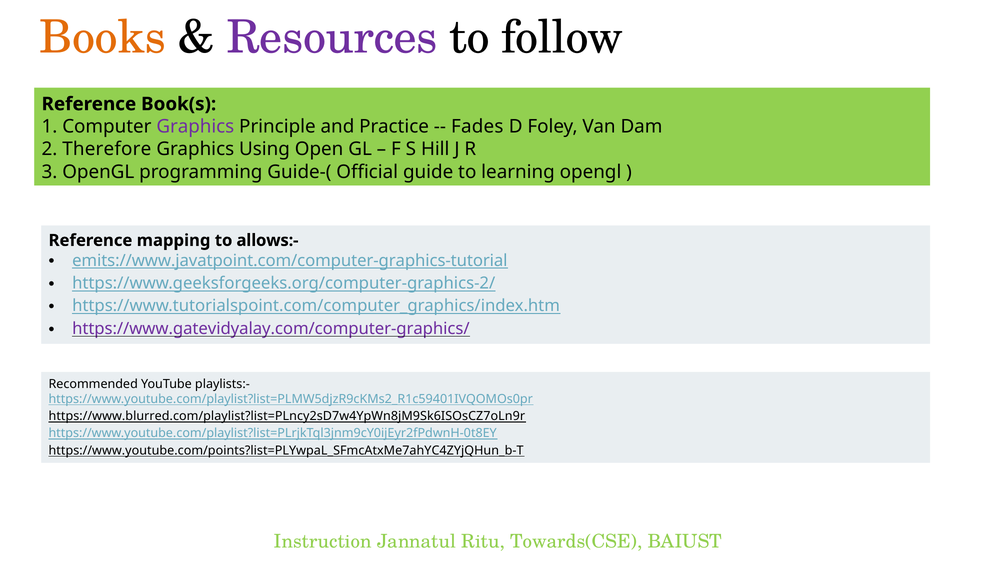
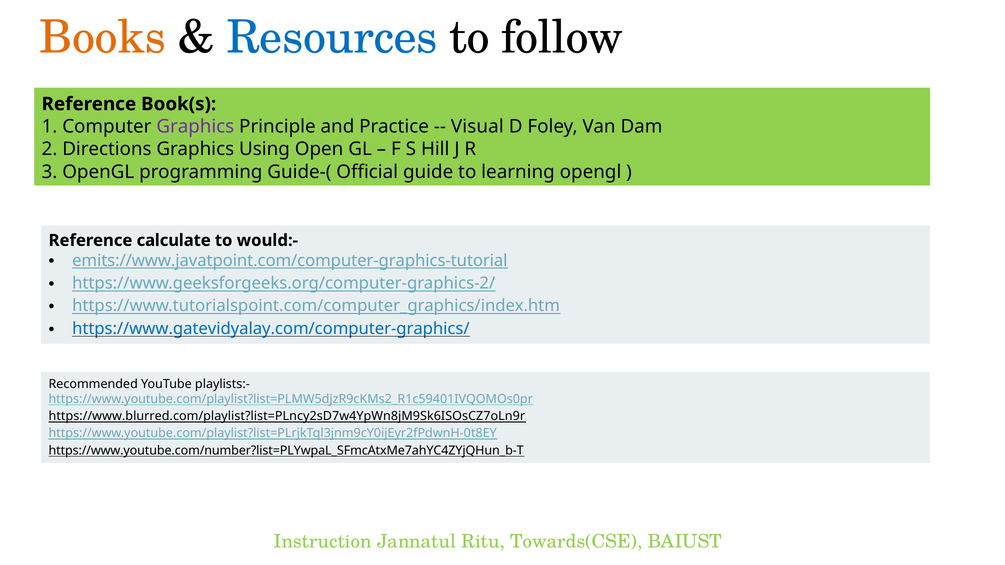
Resources colour: purple -> blue
Fades: Fades -> Visual
Therefore: Therefore -> Directions
mapping: mapping -> calculate
allows:-: allows:- -> would:-
https://www.gatevidyalay.com/computer-graphics/ colour: purple -> blue
https://www.youtube.com/points?list=PLYwpaL_SFmcAtxMe7ahYC4ZYjQHun_b-T: https://www.youtube.com/points?list=PLYwpaL_SFmcAtxMe7ahYC4ZYjQHun_b-T -> https://www.youtube.com/number?list=PLYwpaL_SFmcAtxMe7ahYC4ZYjQHun_b-T
